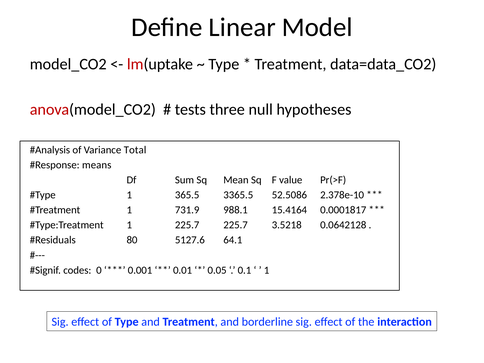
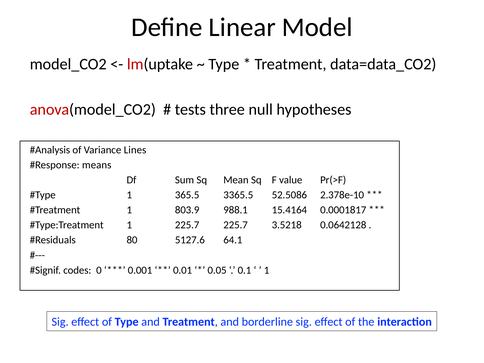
Total: Total -> Lines
731.9: 731.9 -> 803.9
